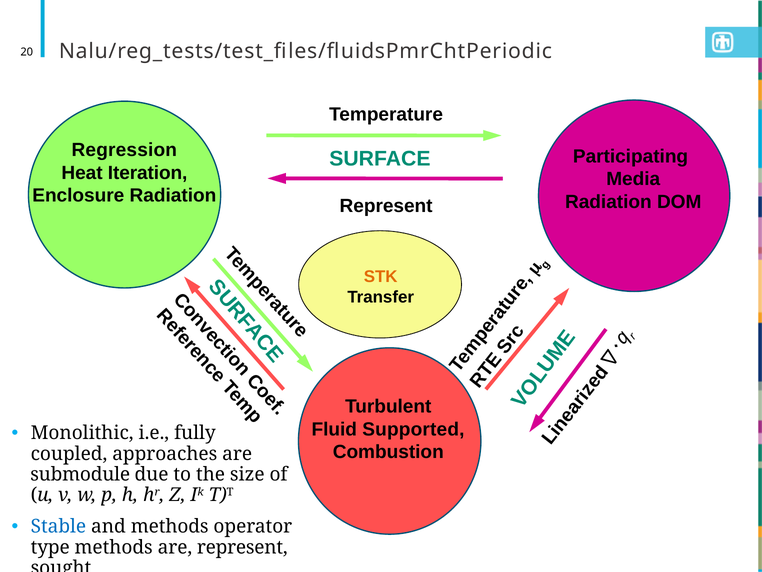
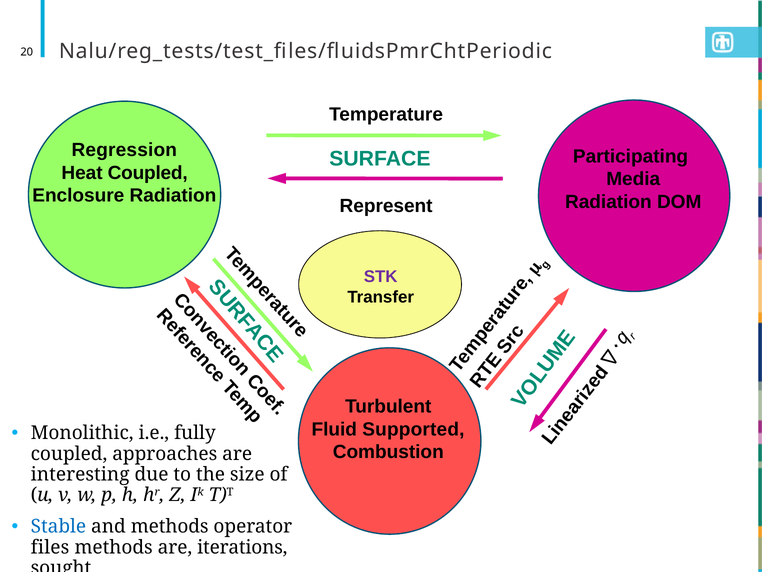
Heat Iteration: Iteration -> Coupled
STK colour: orange -> purple
submodule: submodule -> interesting
type: type -> files
are represent: represent -> iterations
